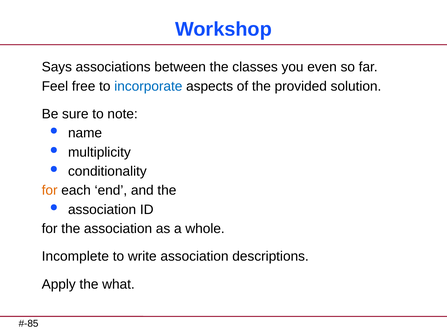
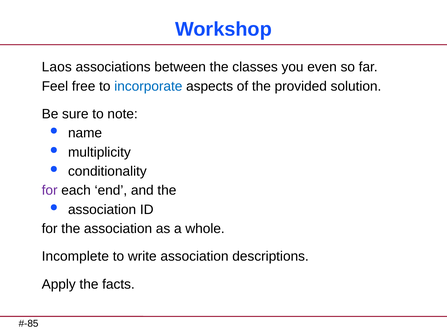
Says: Says -> Laos
for at (50, 191) colour: orange -> purple
what: what -> facts
